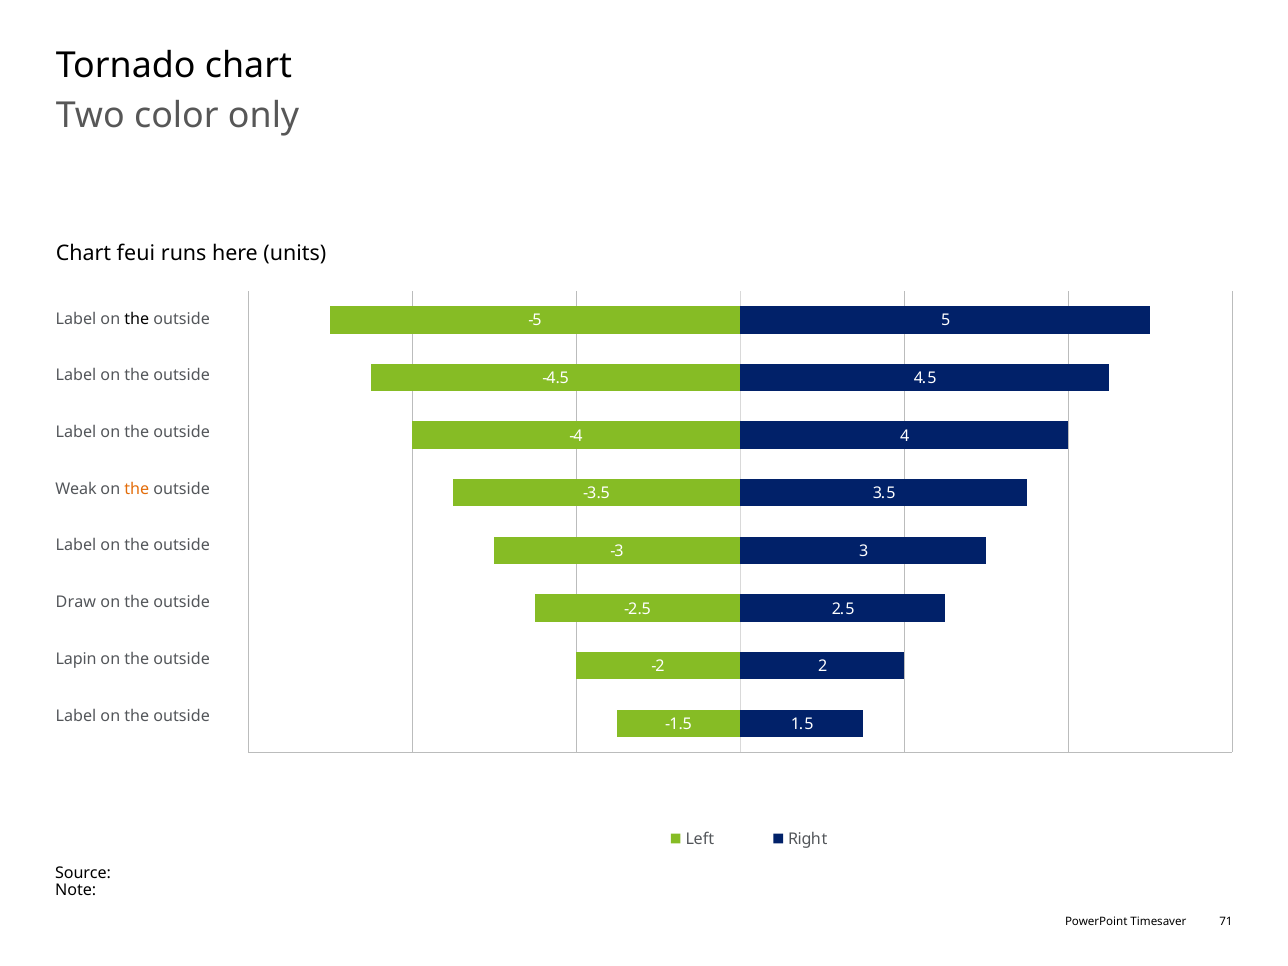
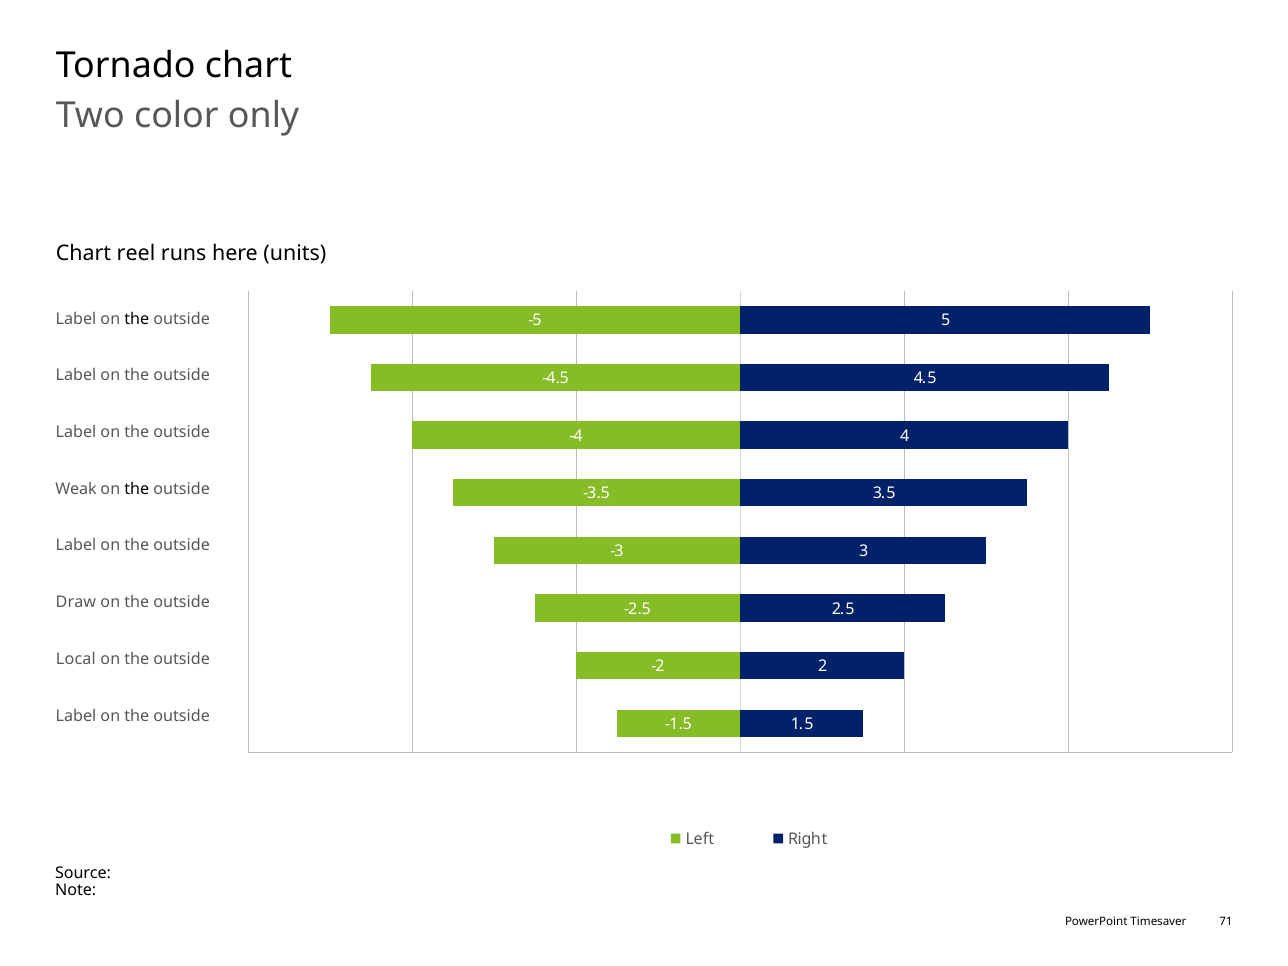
feui: feui -> reel
the at (137, 489) colour: orange -> black
Lapin: Lapin -> Local
